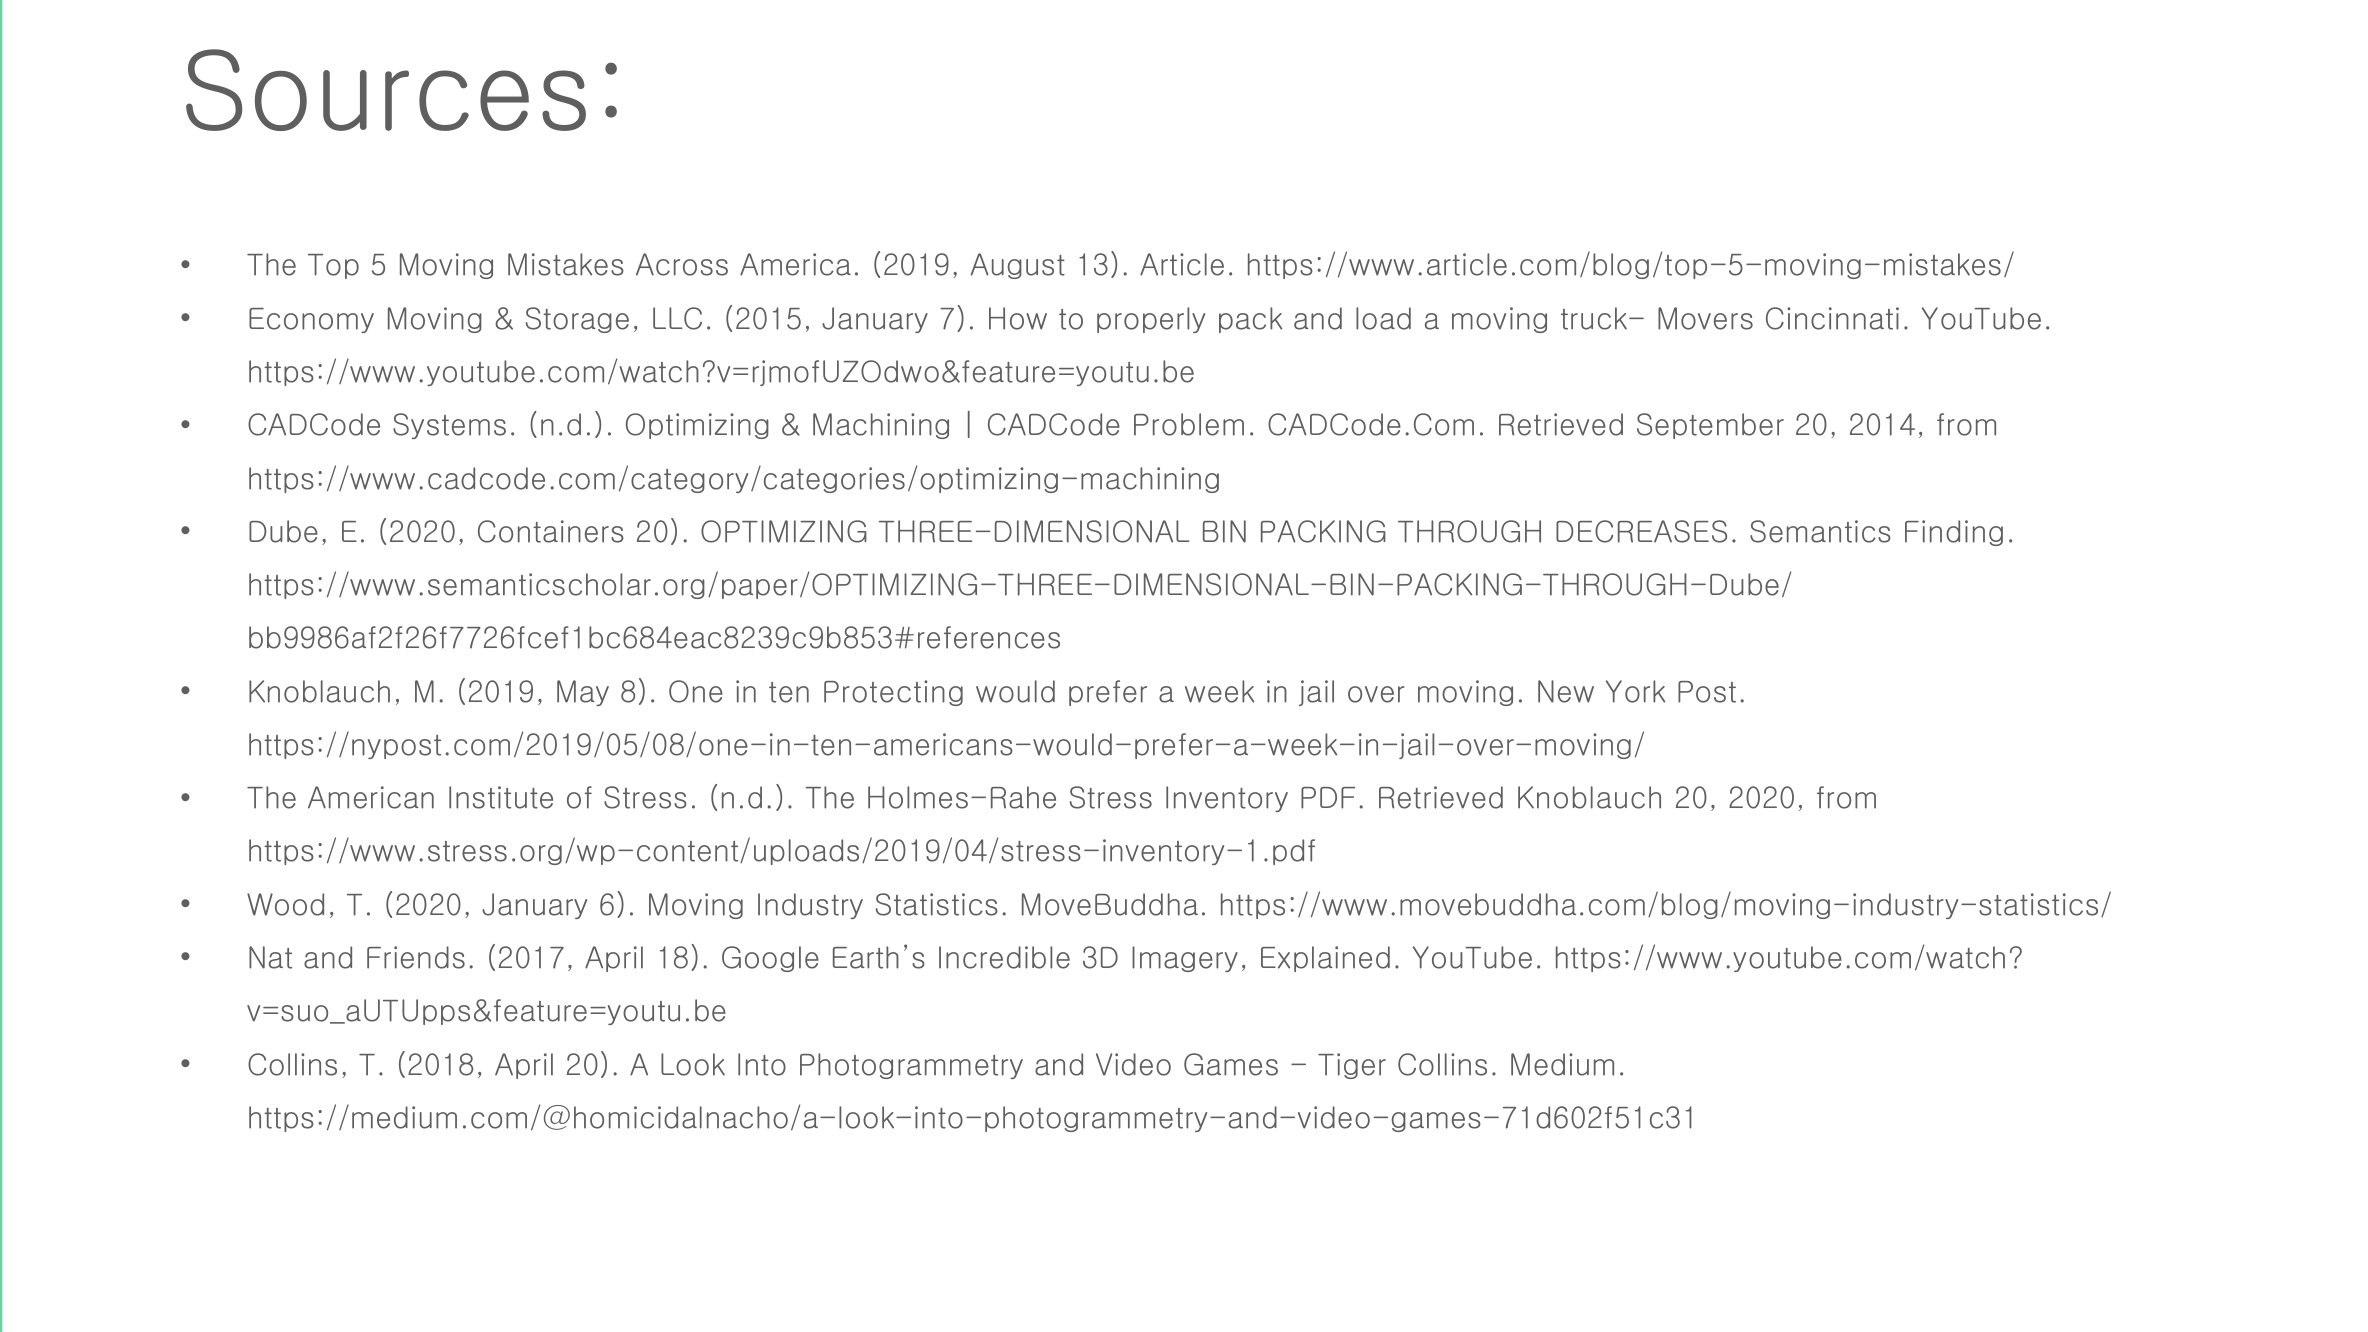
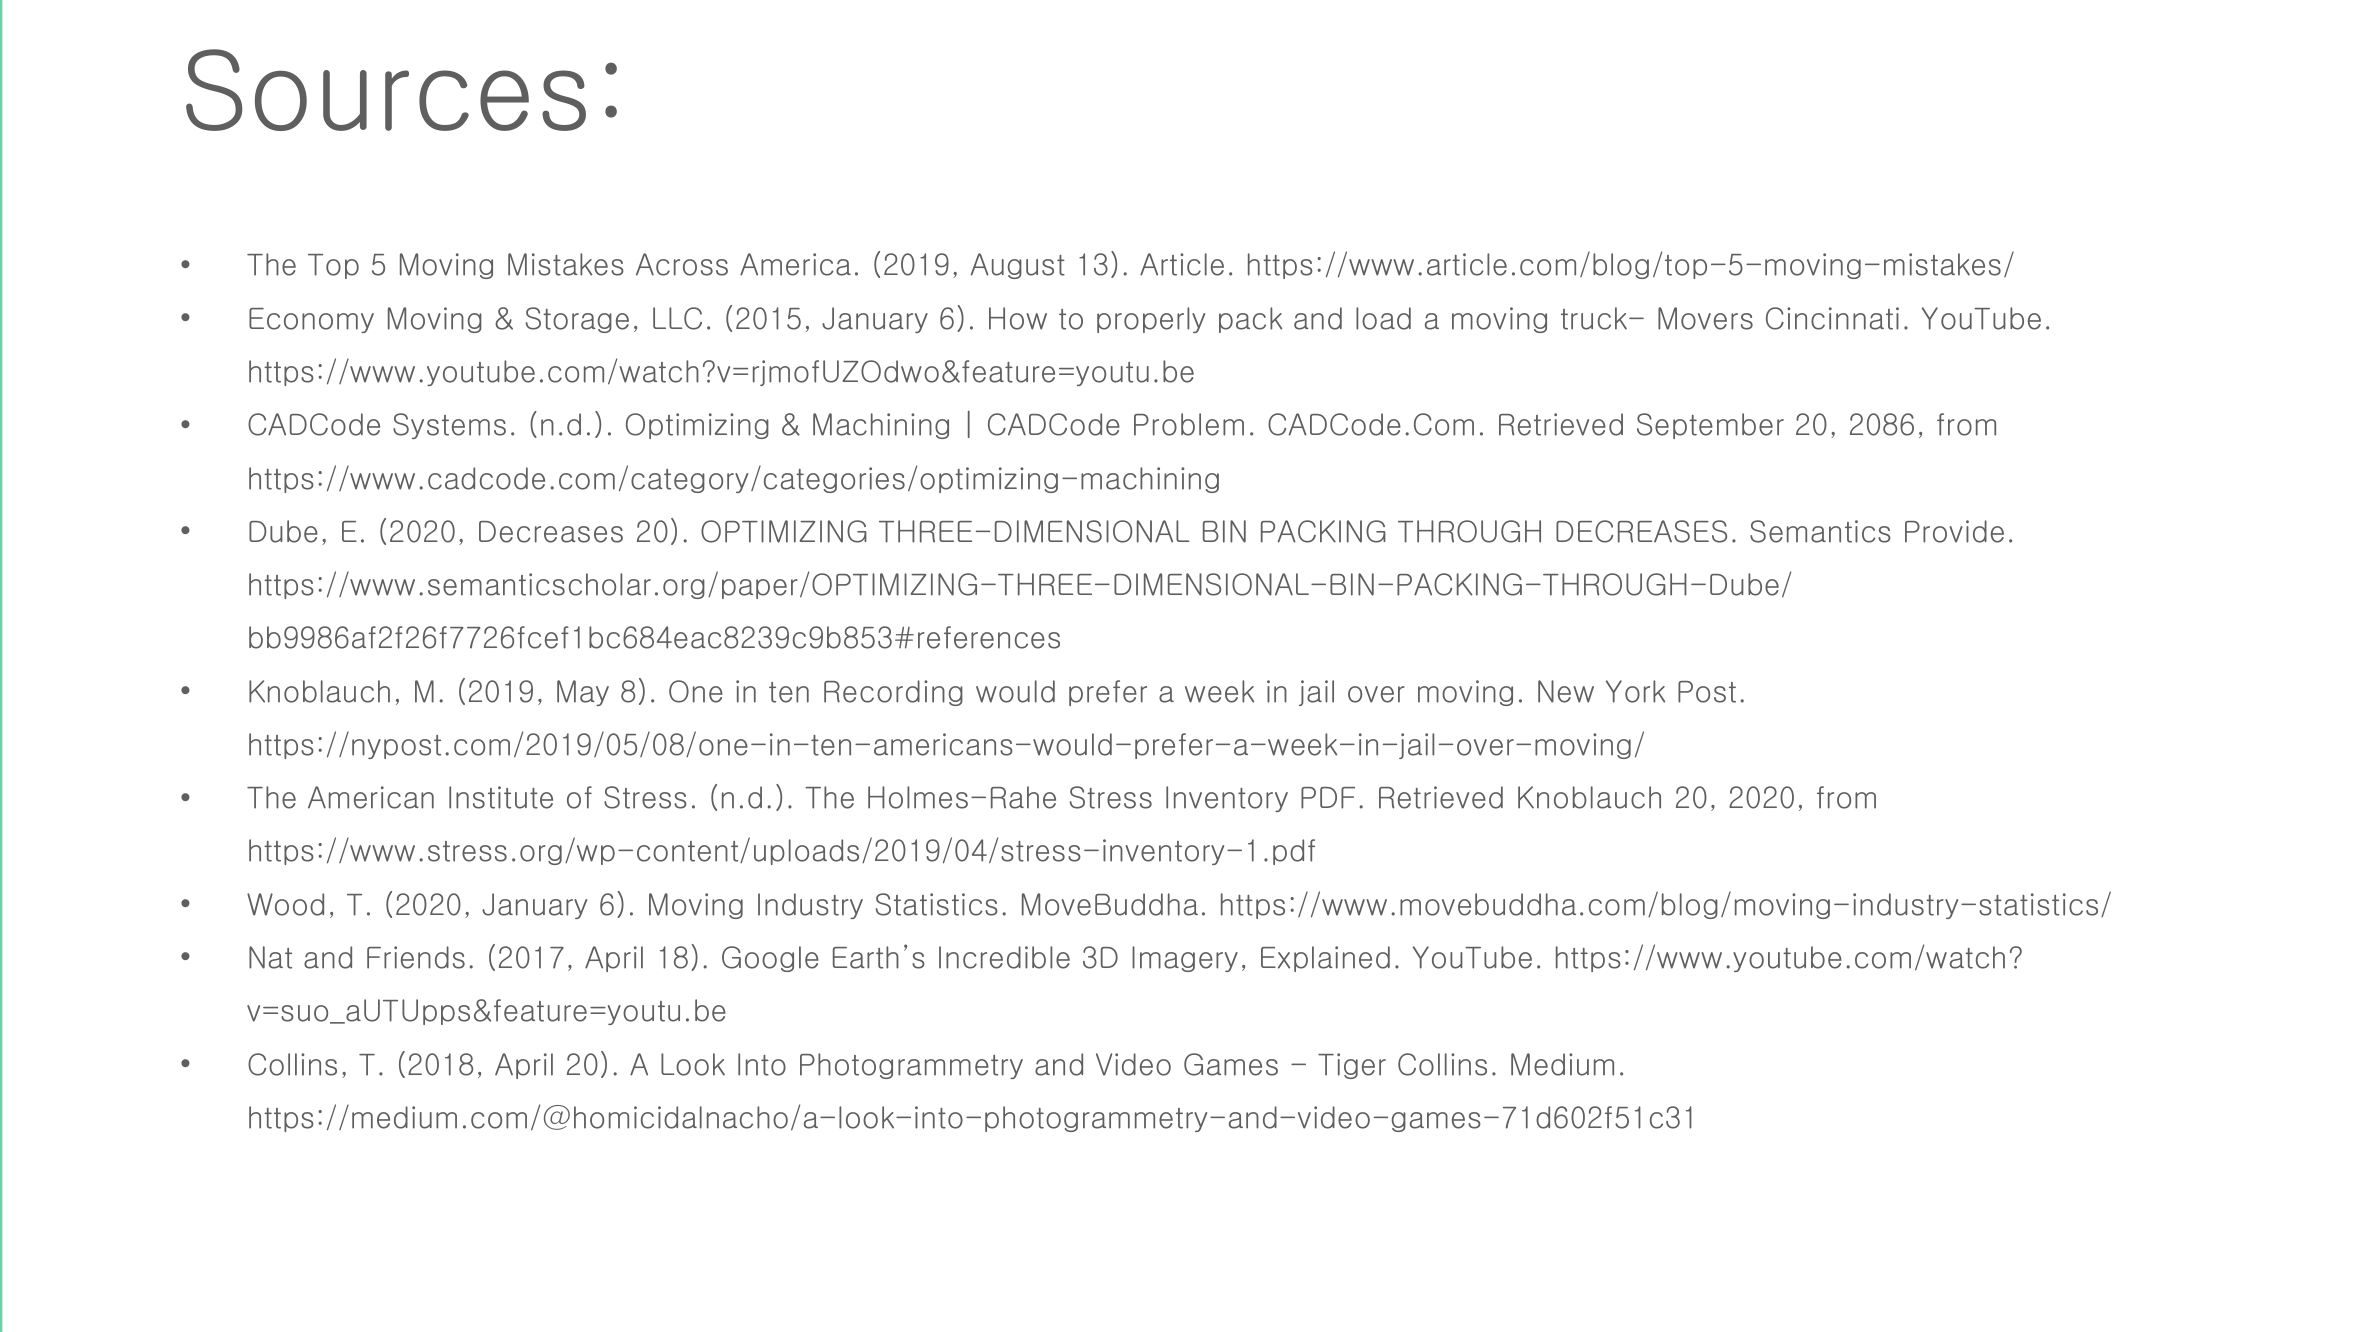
2015 January 7: 7 -> 6
2014: 2014 -> 2086
2020 Containers: Containers -> Decreases
Finding: Finding -> Provide
Protecting: Protecting -> Recording
